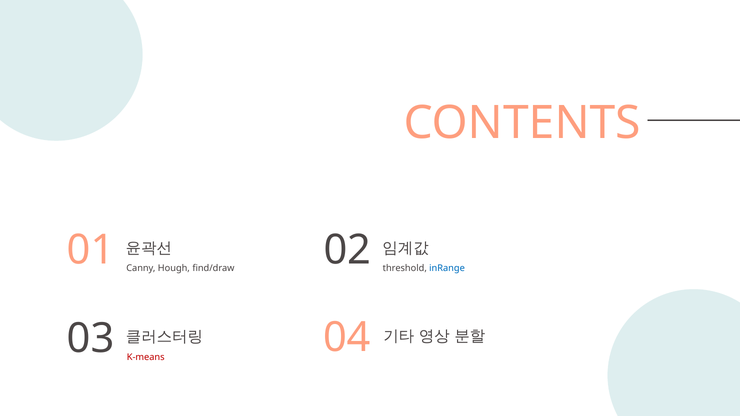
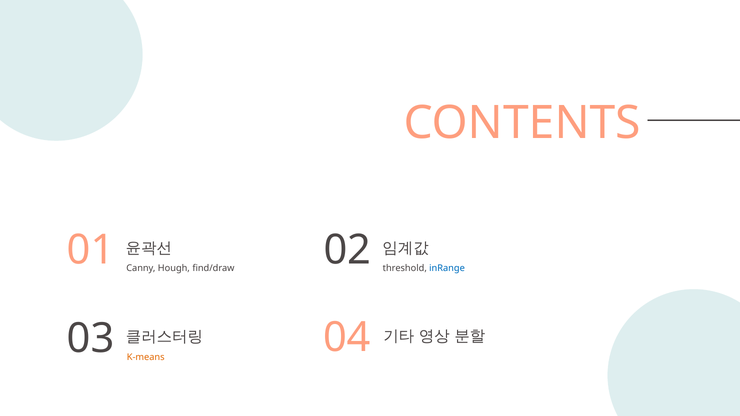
K-means colour: red -> orange
